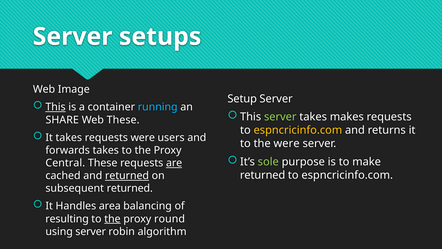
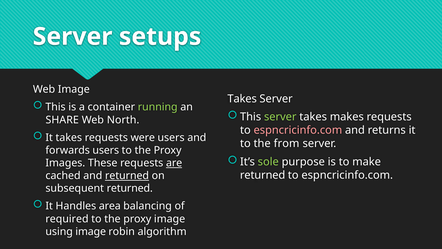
Setup at (242, 99): Setup -> Takes
This at (56, 107) underline: present -> none
running colour: light blue -> light green
Web These: These -> North
espncricinfo.com at (298, 130) colour: yellow -> pink
the were: were -> from
forwards takes: takes -> users
Central: Central -> Images
resulting: resulting -> required
the at (112, 219) underline: present -> none
proxy round: round -> image
using server: server -> image
